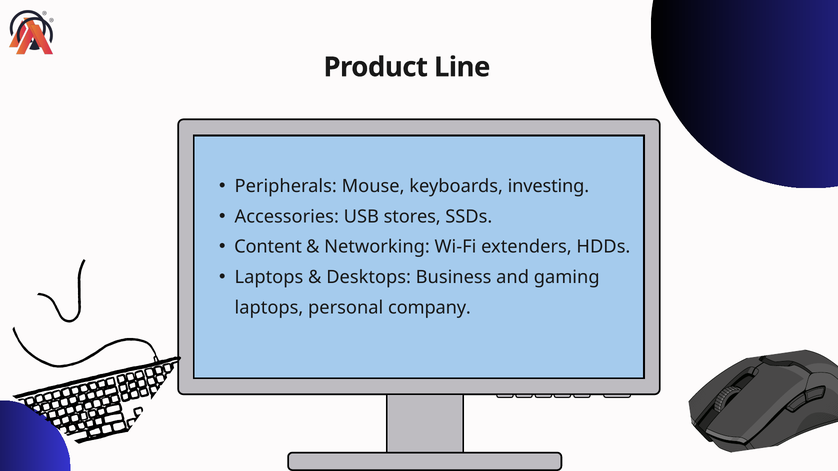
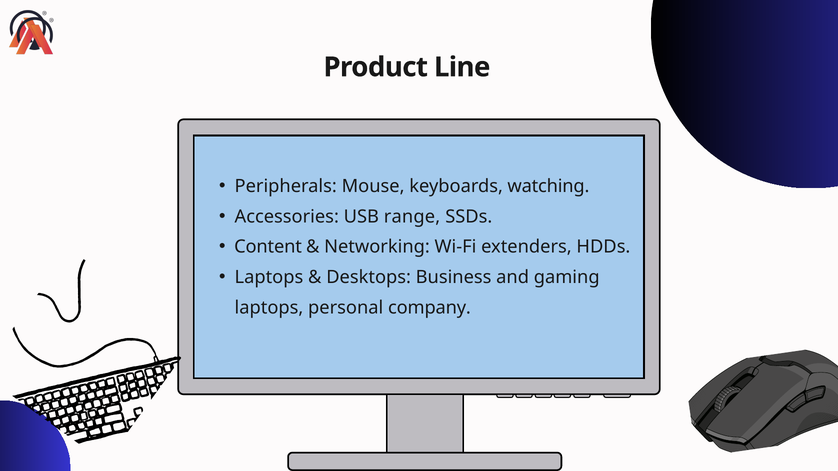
investing: investing -> watching
stores: stores -> range
